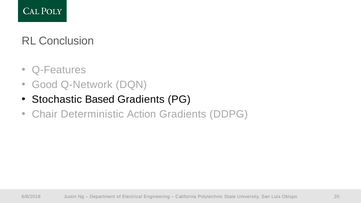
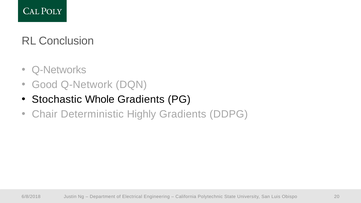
Q-Features: Q-Features -> Q-Networks
Based: Based -> Whole
Action: Action -> Highly
